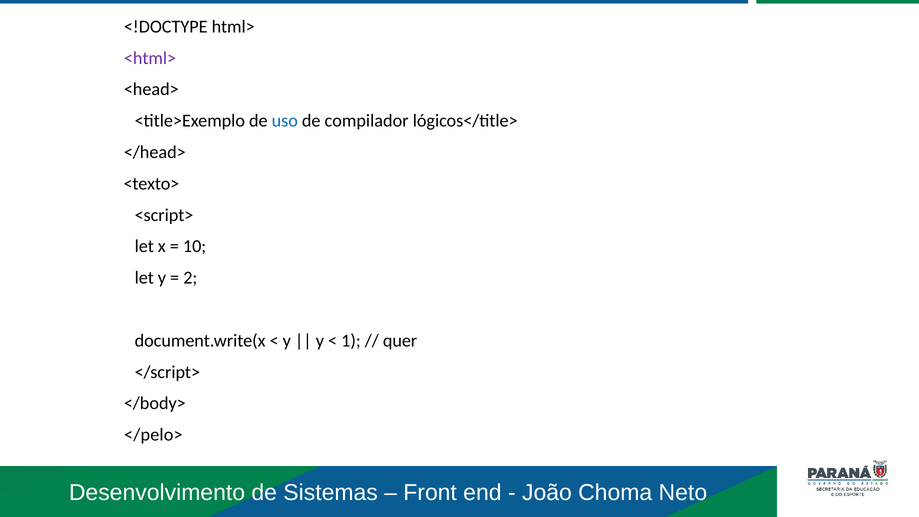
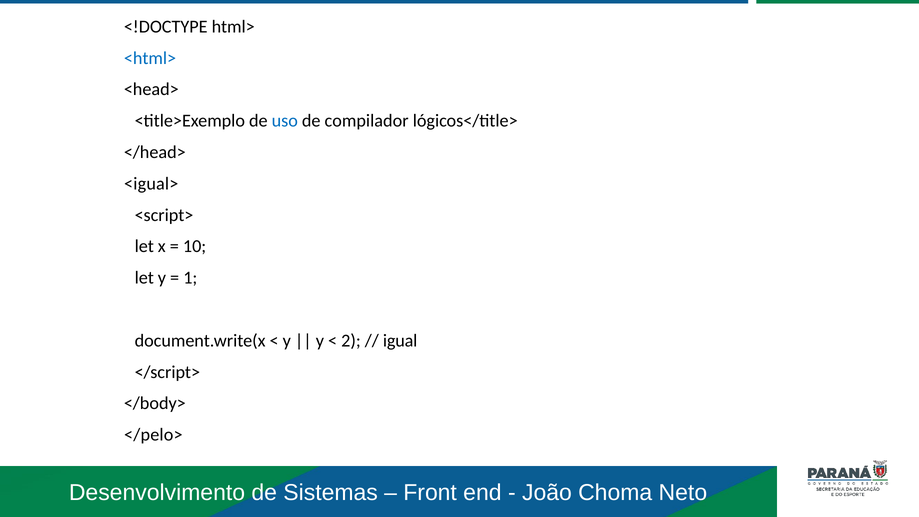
<html> colour: purple -> blue
<texto>: <texto> -> <igual>
2: 2 -> 1
1: 1 -> 2
quer: quer -> igual
